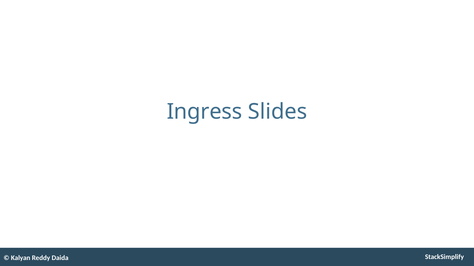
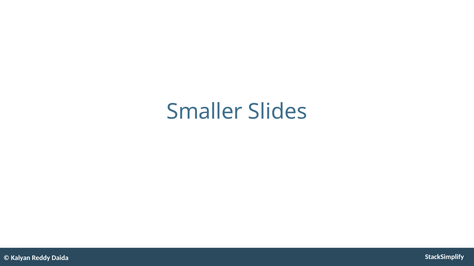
Ingress: Ingress -> Smaller
